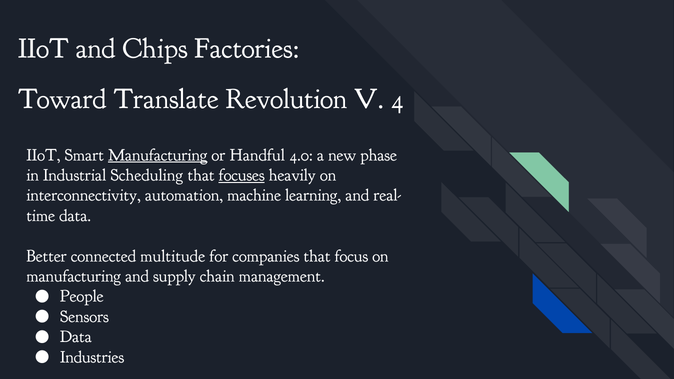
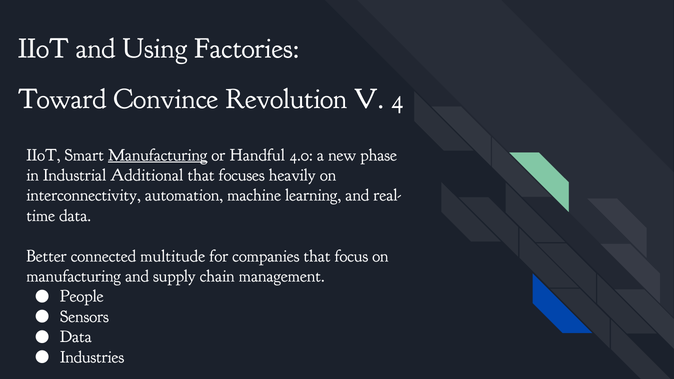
Chips: Chips -> Using
Translate: Translate -> Convince
Scheduling: Scheduling -> Additional
focuses underline: present -> none
